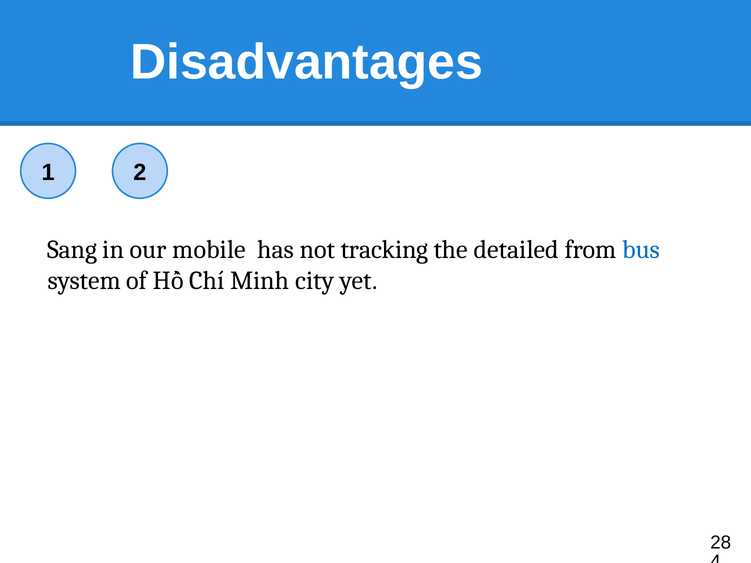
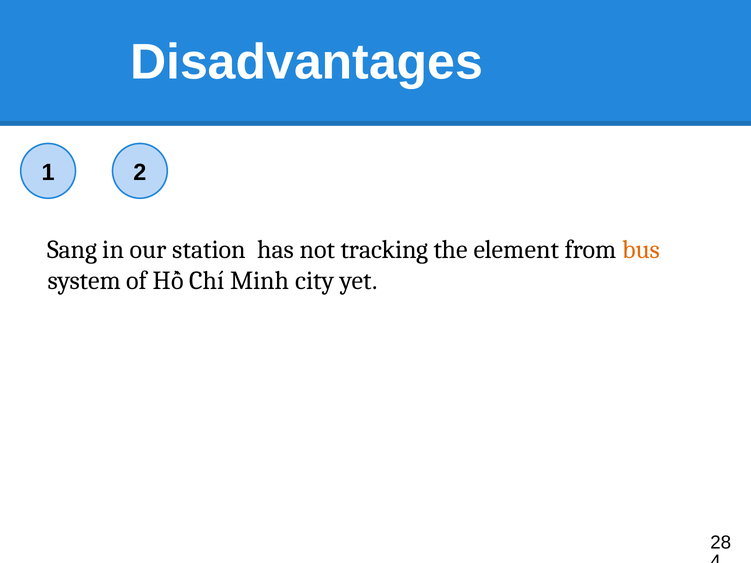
mobile: mobile -> station
detailed: detailed -> element
bus colour: blue -> orange
